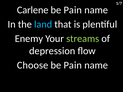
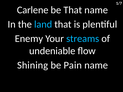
Pain at (73, 10): Pain -> That
streams colour: light green -> light blue
depression: depression -> undeniable
Choose: Choose -> Shining
